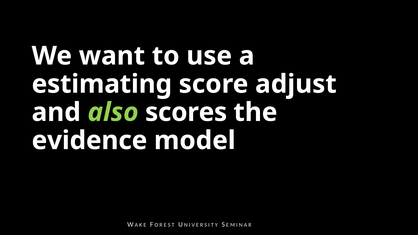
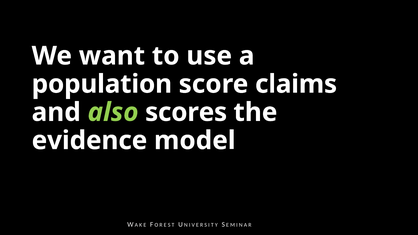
estimating: estimating -> population
adjust: adjust -> claims
